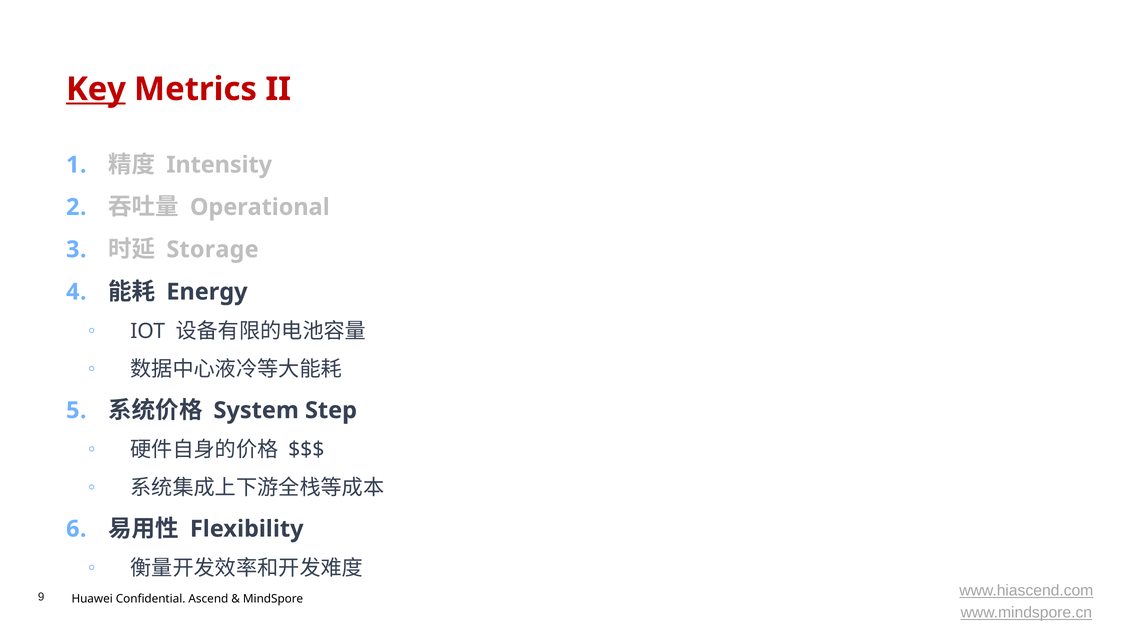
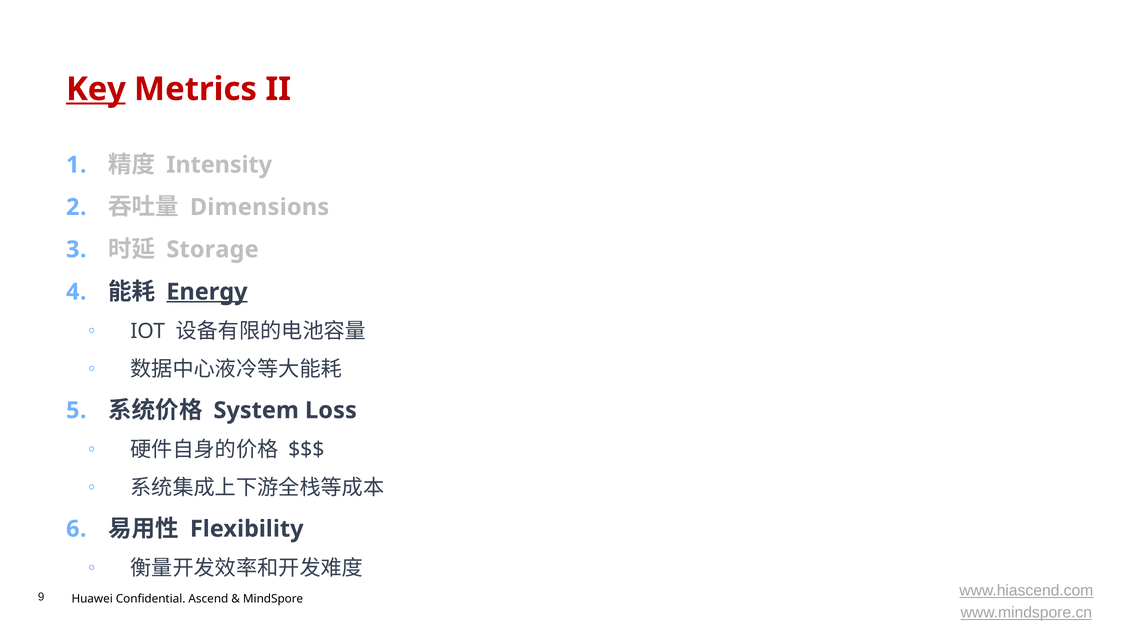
Operational: Operational -> Dimensions
Energy underline: none -> present
Step: Step -> Loss
